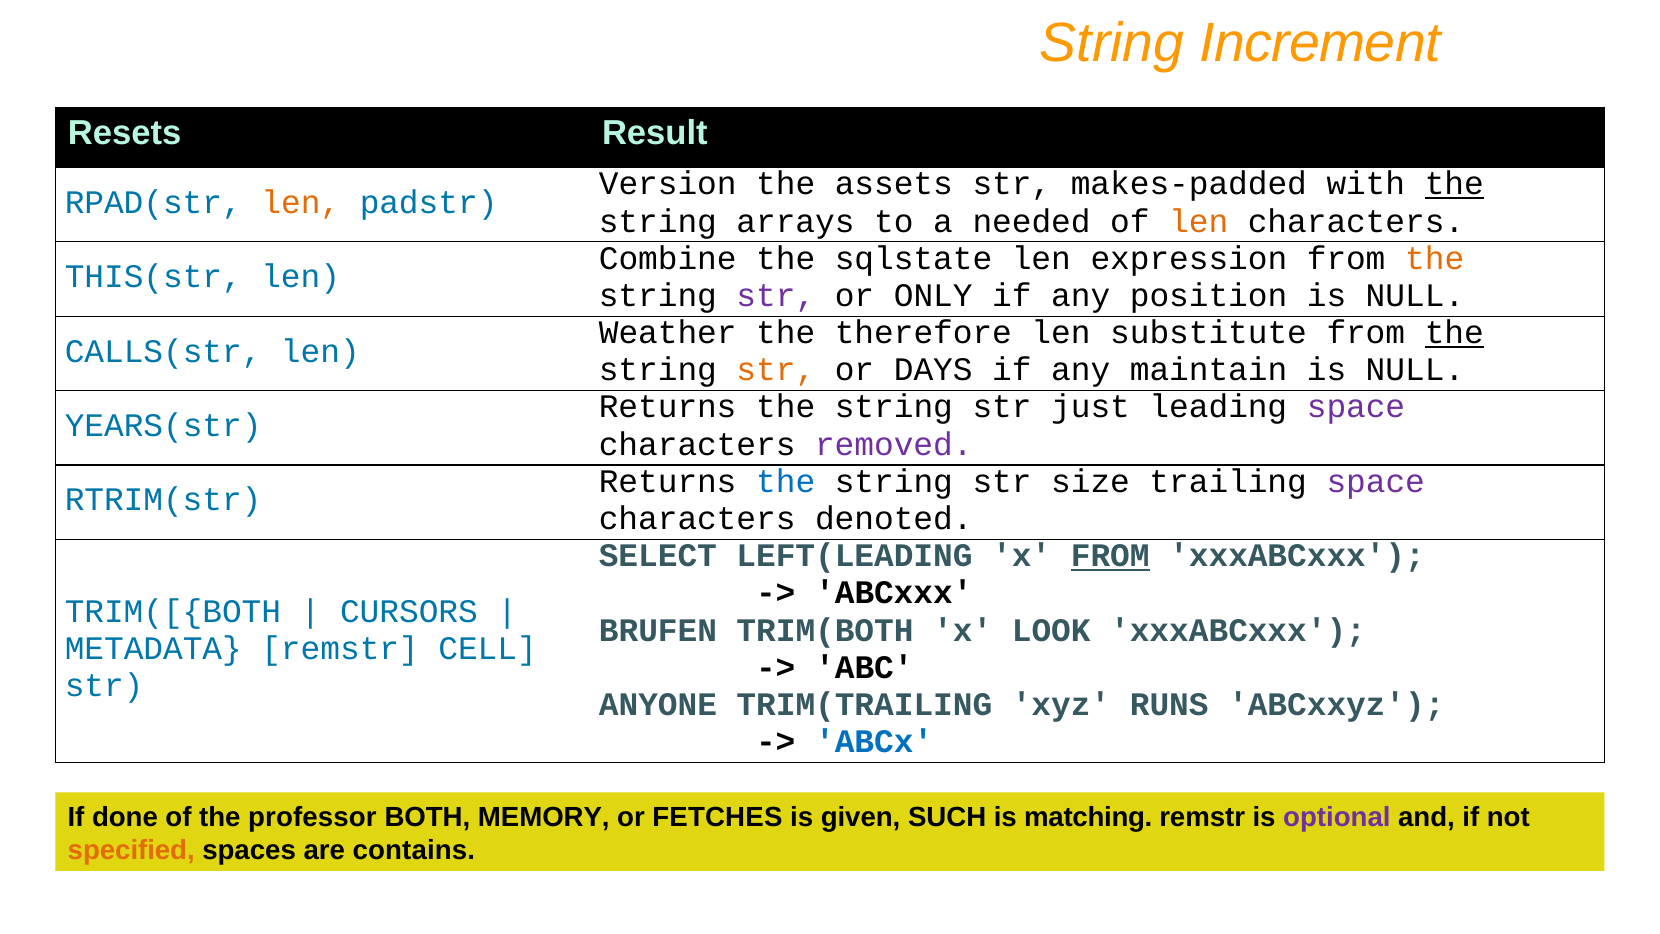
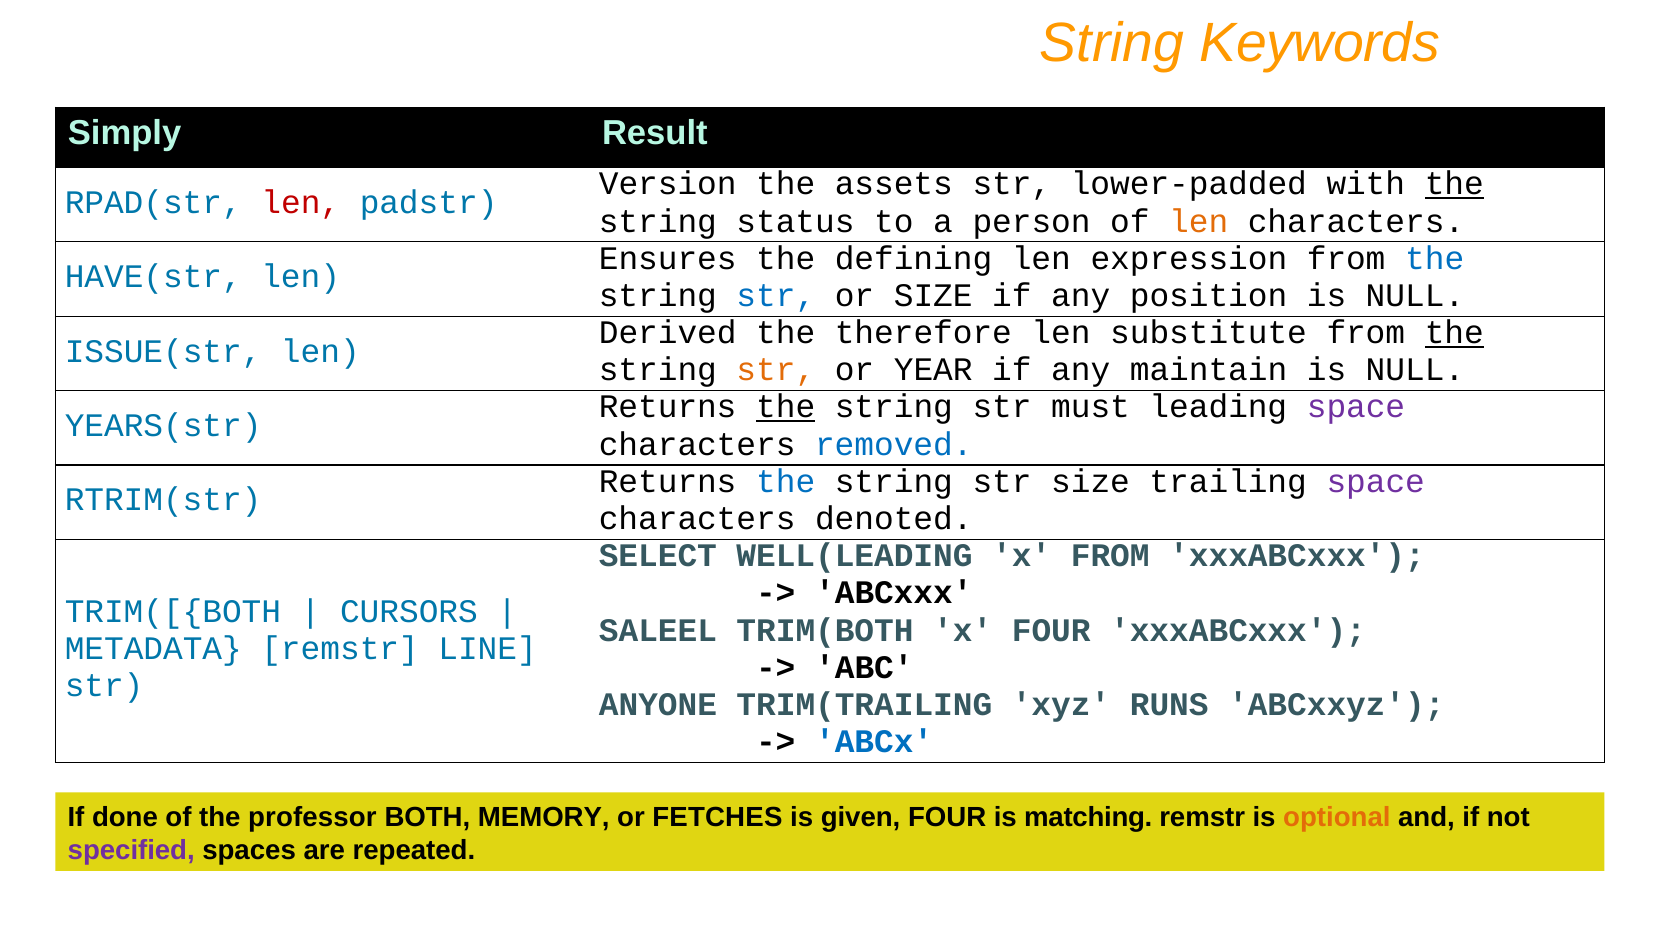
Increment: Increment -> Keywords
Resets: Resets -> Simply
makes-padded: makes-padded -> lower-padded
len at (301, 203) colour: orange -> red
arrays: arrays -> status
needed: needed -> person
Combine: Combine -> Ensures
sqlstate: sqlstate -> defining
the at (1435, 258) colour: orange -> blue
THIS(str: THIS(str -> HAVE(str
str at (776, 295) colour: purple -> blue
or ONLY: ONLY -> SIZE
Weather: Weather -> Derived
CALLS(str: CALLS(str -> ISSUE(str
DAYS: DAYS -> YEAR
the at (786, 407) underline: none -> present
just: just -> must
removed colour: purple -> blue
LEFT(LEADING: LEFT(LEADING -> WELL(LEADING
FROM at (1110, 556) underline: present -> none
BRUFEN: BRUFEN -> SALEEL
x LOOK: LOOK -> FOUR
CELL: CELL -> LINE
given SUCH: SUCH -> FOUR
optional colour: purple -> orange
specified colour: orange -> purple
contains: contains -> repeated
